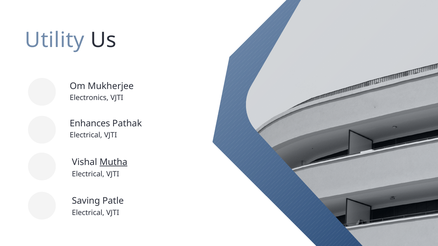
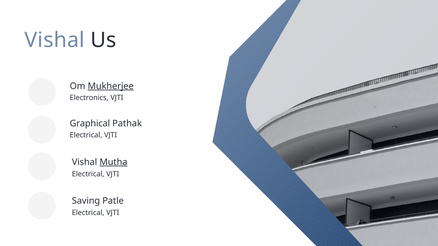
Utility at (55, 40): Utility -> Vishal
Mukherjee underline: none -> present
Enhances: Enhances -> Graphical
